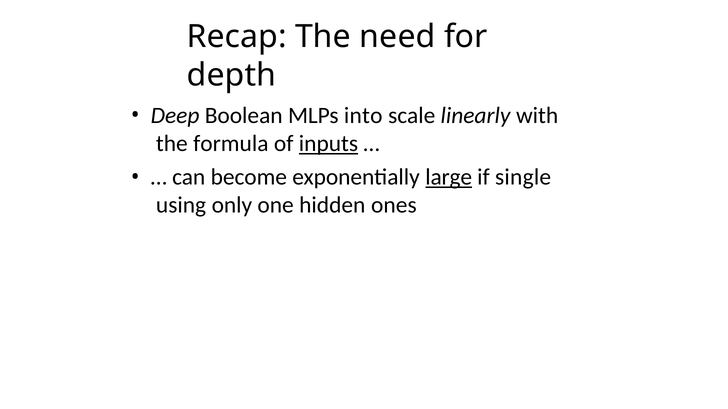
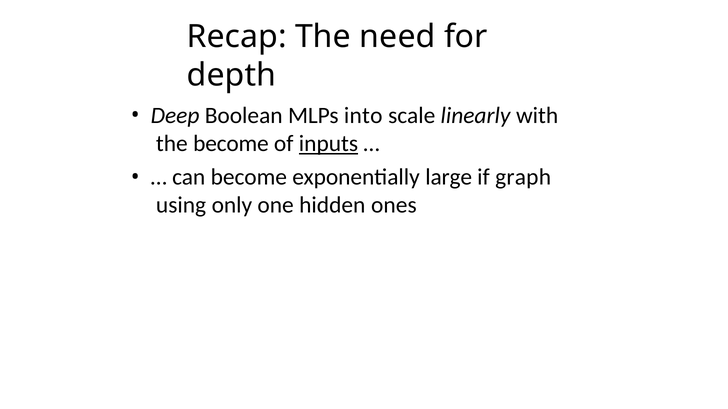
the formula: formula -> become
large underline: present -> none
single: single -> graph
